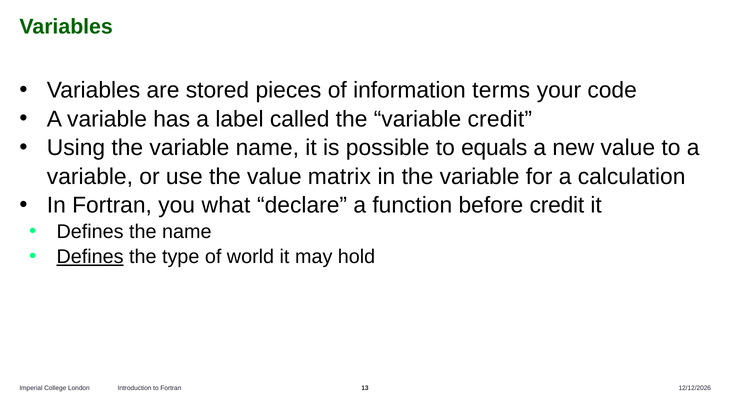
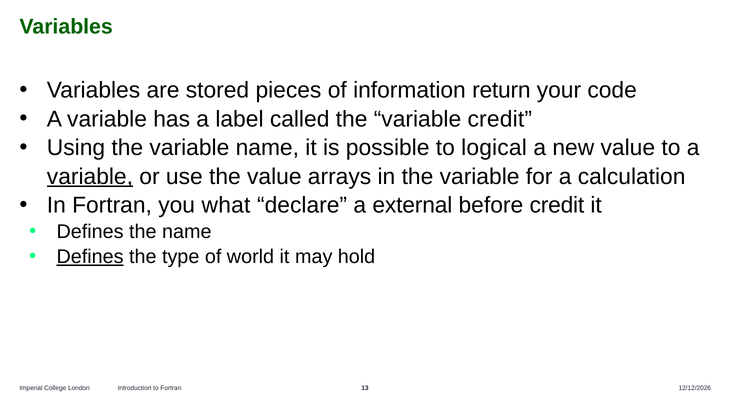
terms: terms -> return
equals: equals -> logical
variable at (90, 176) underline: none -> present
matrix: matrix -> arrays
function: function -> external
